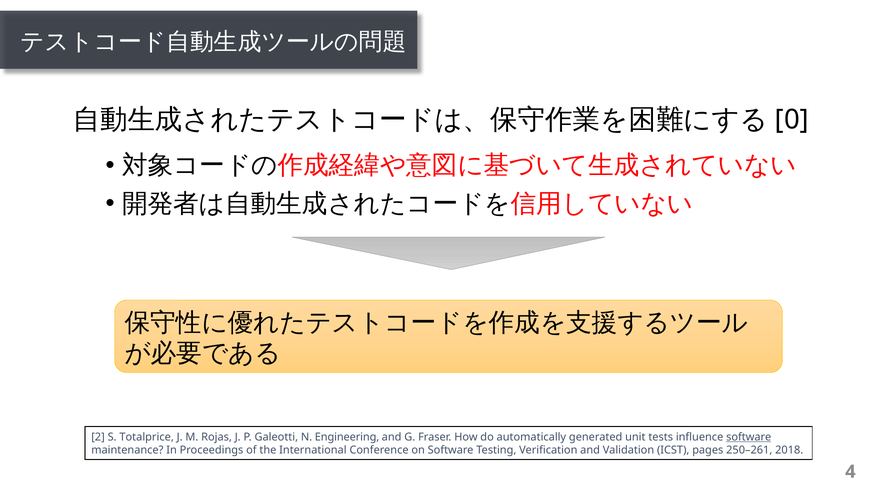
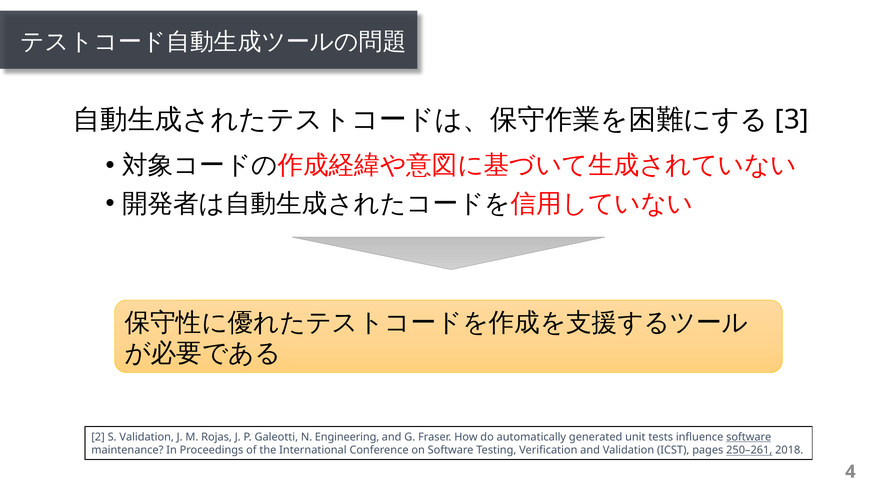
0: 0 -> 3
S Totalprice: Totalprice -> Validation
250–261 underline: none -> present
